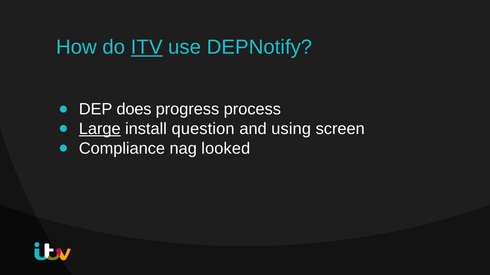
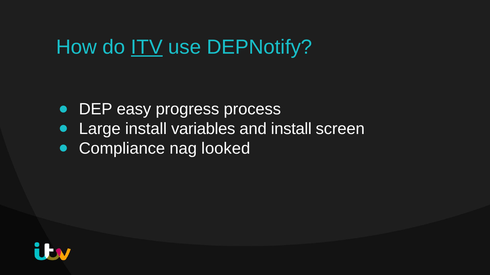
does: does -> easy
Large underline: present -> none
question: question -> variables
and using: using -> install
